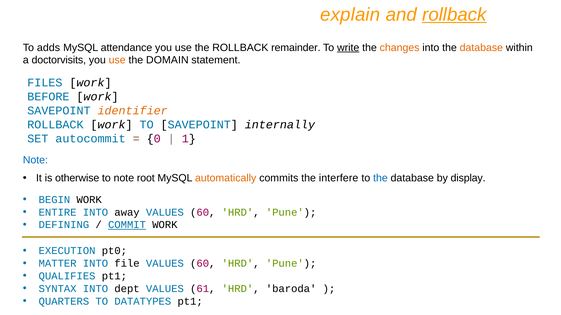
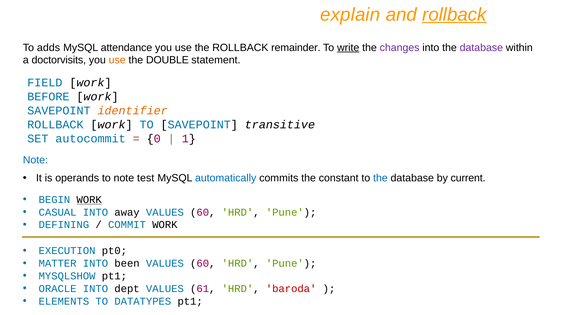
changes colour: orange -> purple
database at (481, 48) colour: orange -> purple
DOMAIN: DOMAIN -> DOUBLE
FILES: FILES -> FIELD
internally: internally -> transitive
otherwise: otherwise -> operands
root: root -> test
automatically colour: orange -> blue
interfere: interfere -> constant
display: display -> current
WORK at (89, 200) underline: none -> present
ENTIRE: ENTIRE -> CASUAL
COMMIT underline: present -> none
file: file -> been
QUALIFIES: QUALIFIES -> MYSQLSHOW
SYNTAX: SYNTAX -> ORACLE
baroda colour: black -> red
QUARTERS: QUARTERS -> ELEMENTS
